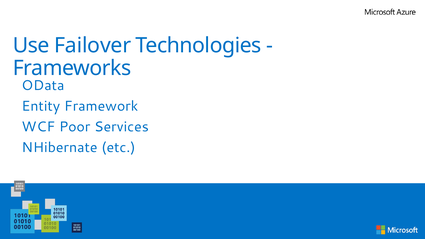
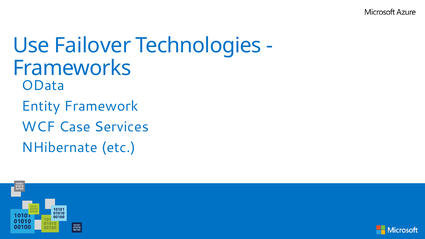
Poor: Poor -> Case
